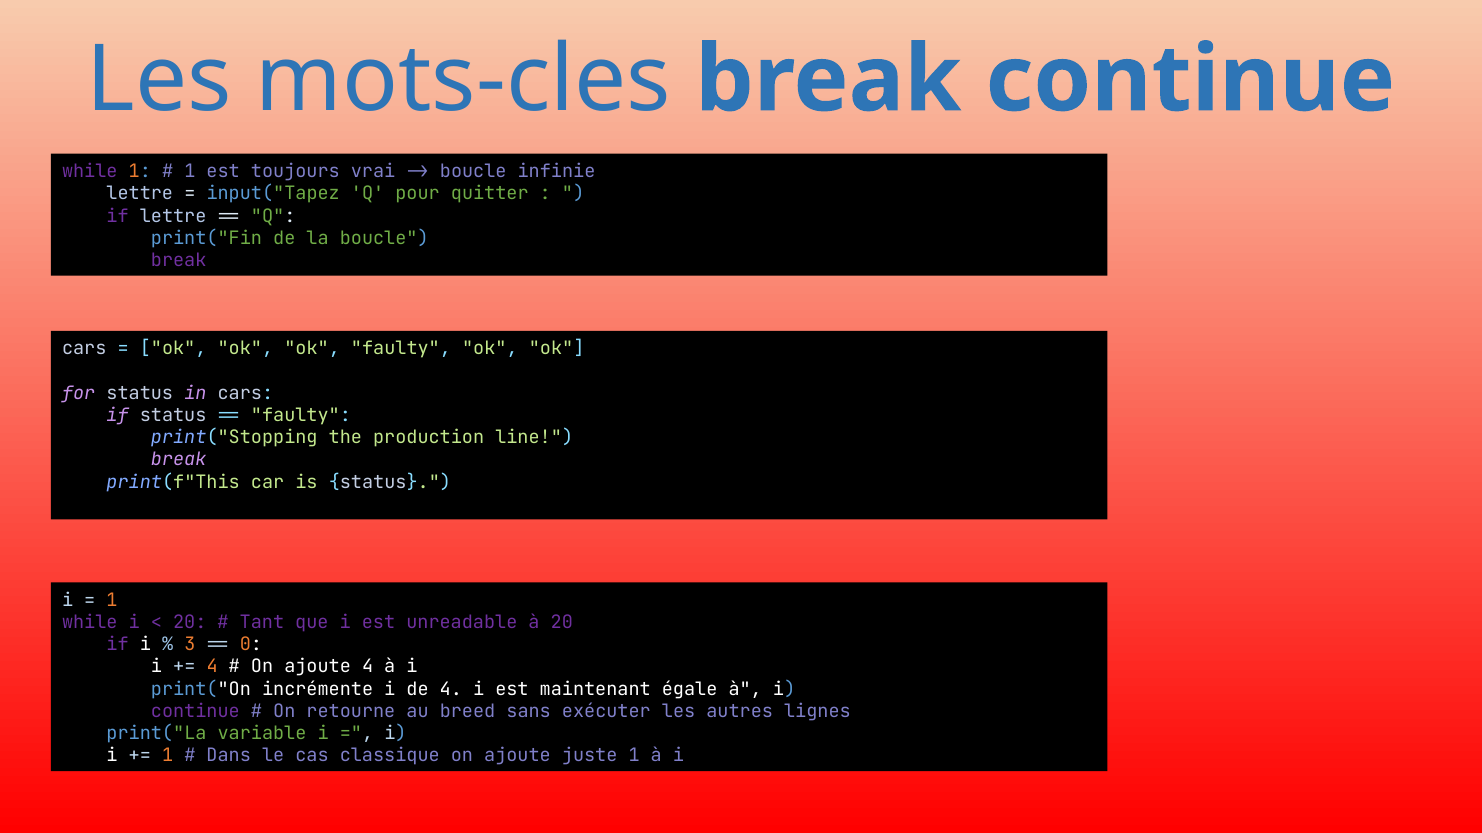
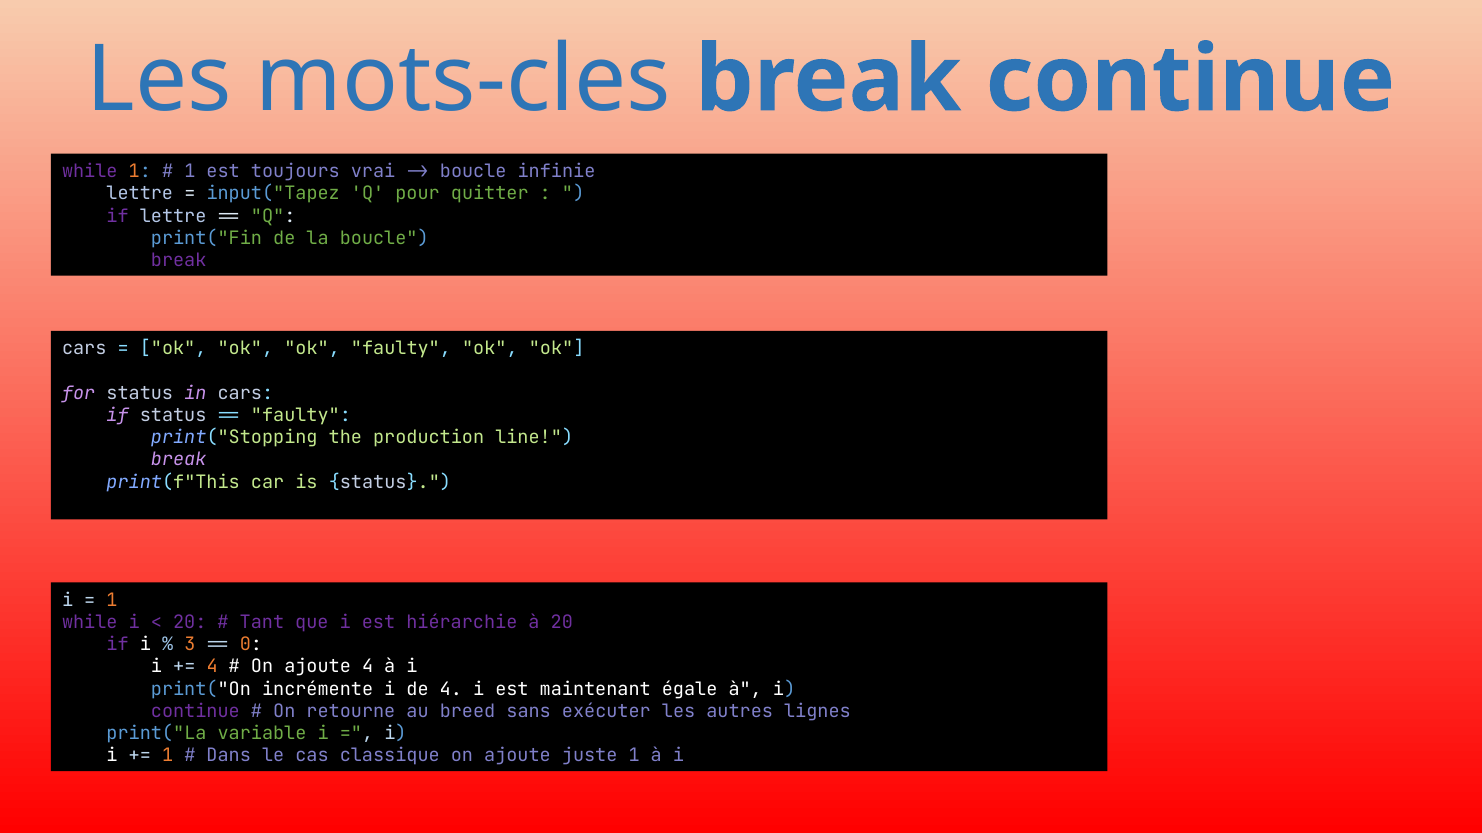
unreadable: unreadable -> hiérarchie
